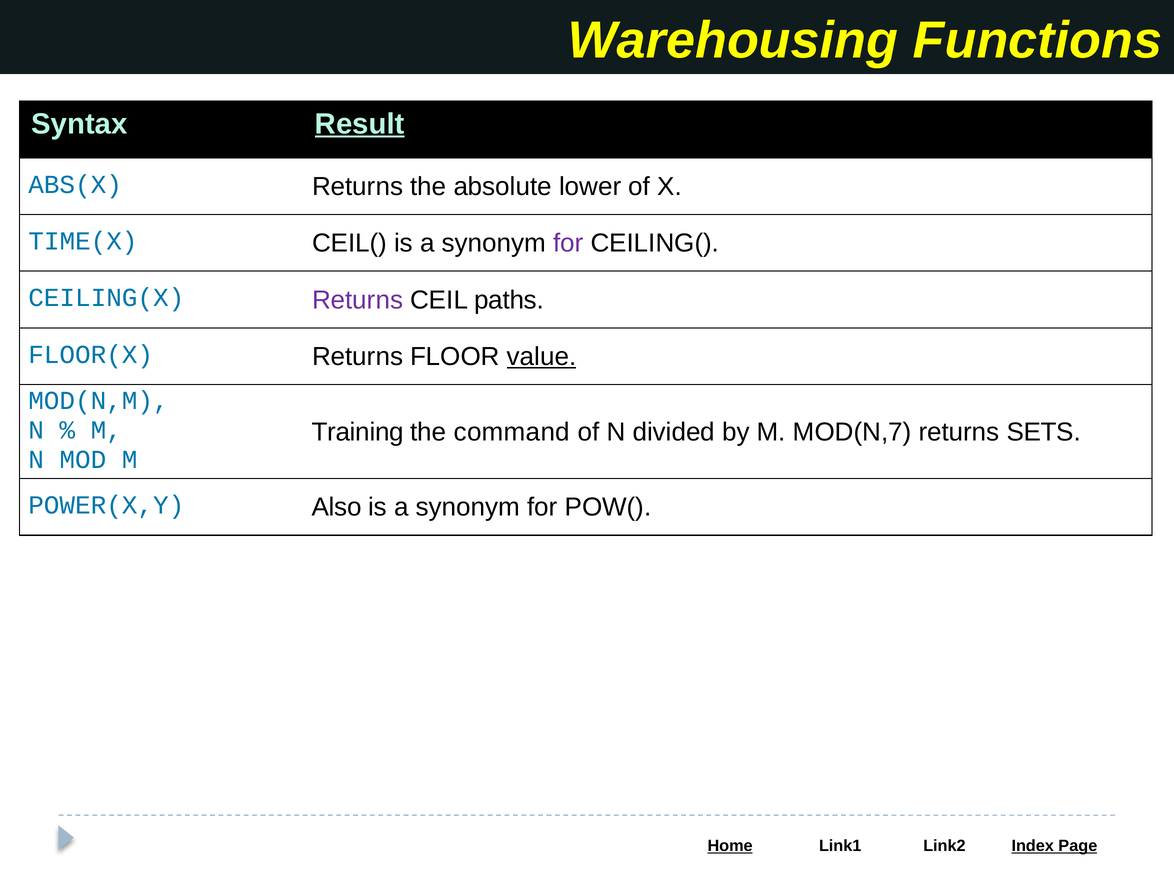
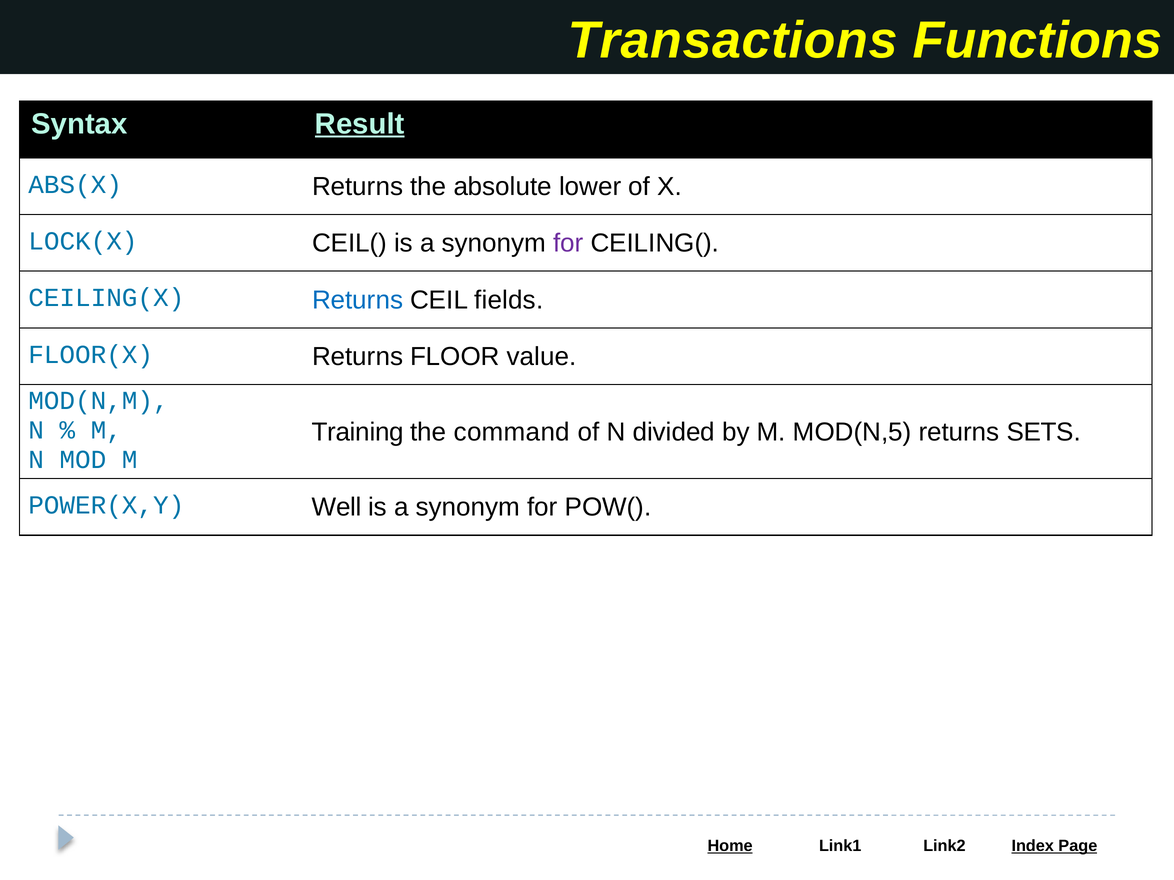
Warehousing: Warehousing -> Transactions
TIME(X: TIME(X -> LOCK(X
Returns at (358, 300) colour: purple -> blue
paths: paths -> fields
value underline: present -> none
MOD(N,7: MOD(N,7 -> MOD(N,5
Also: Also -> Well
